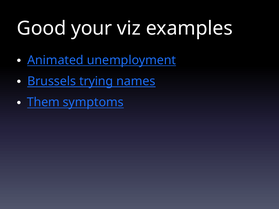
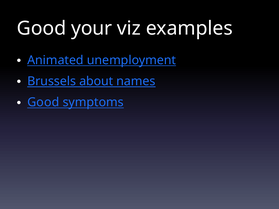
trying: trying -> about
Them at (43, 102): Them -> Good
